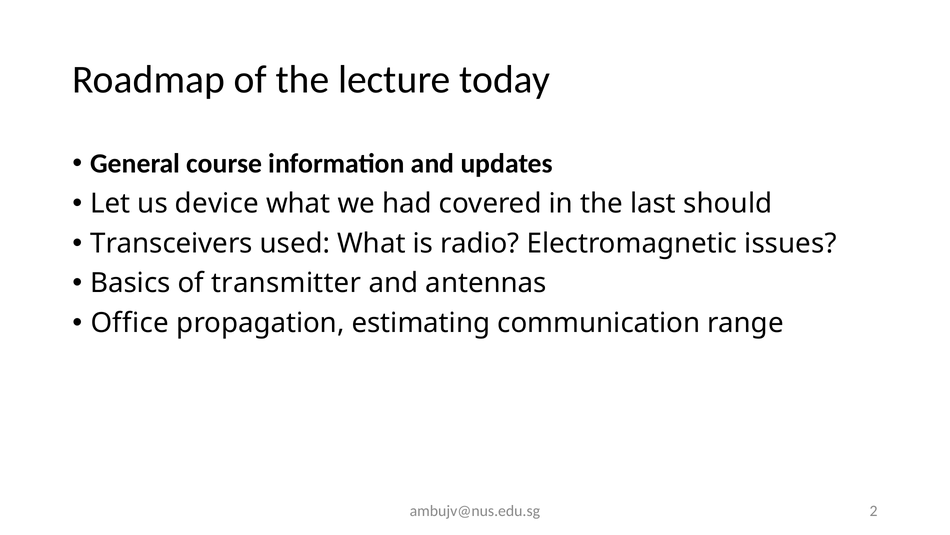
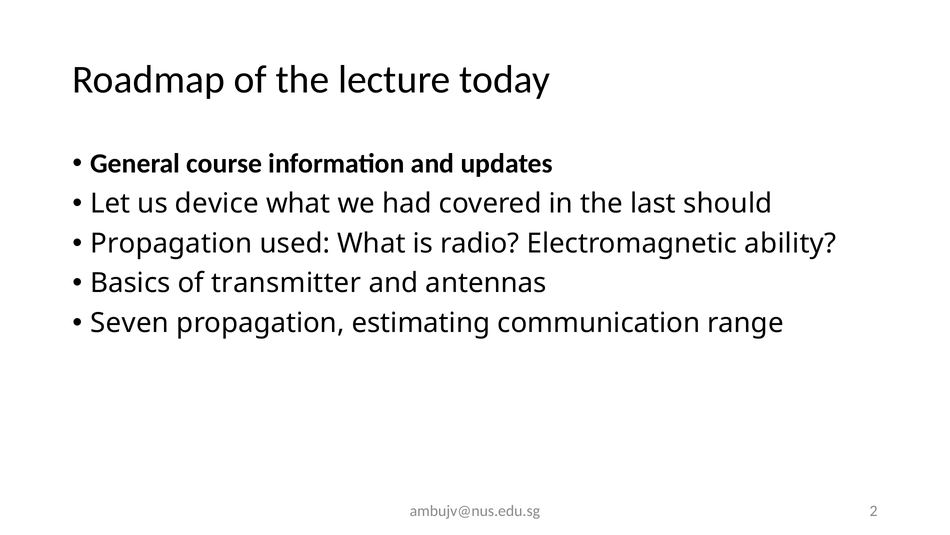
Transceivers at (171, 243): Transceivers -> Propagation
issues: issues -> ability
Office: Office -> Seven
